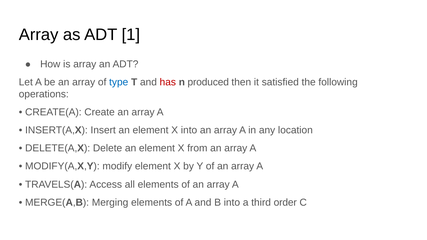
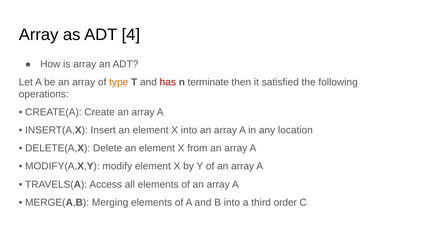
1: 1 -> 4
type colour: blue -> orange
produced: produced -> terminate
